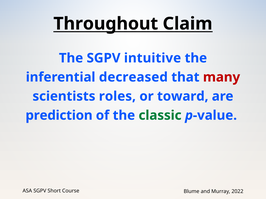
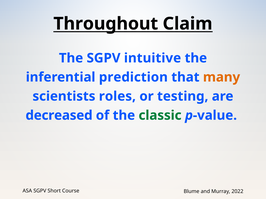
decreased: decreased -> prediction
many colour: red -> orange
toward: toward -> testing
prediction: prediction -> decreased
